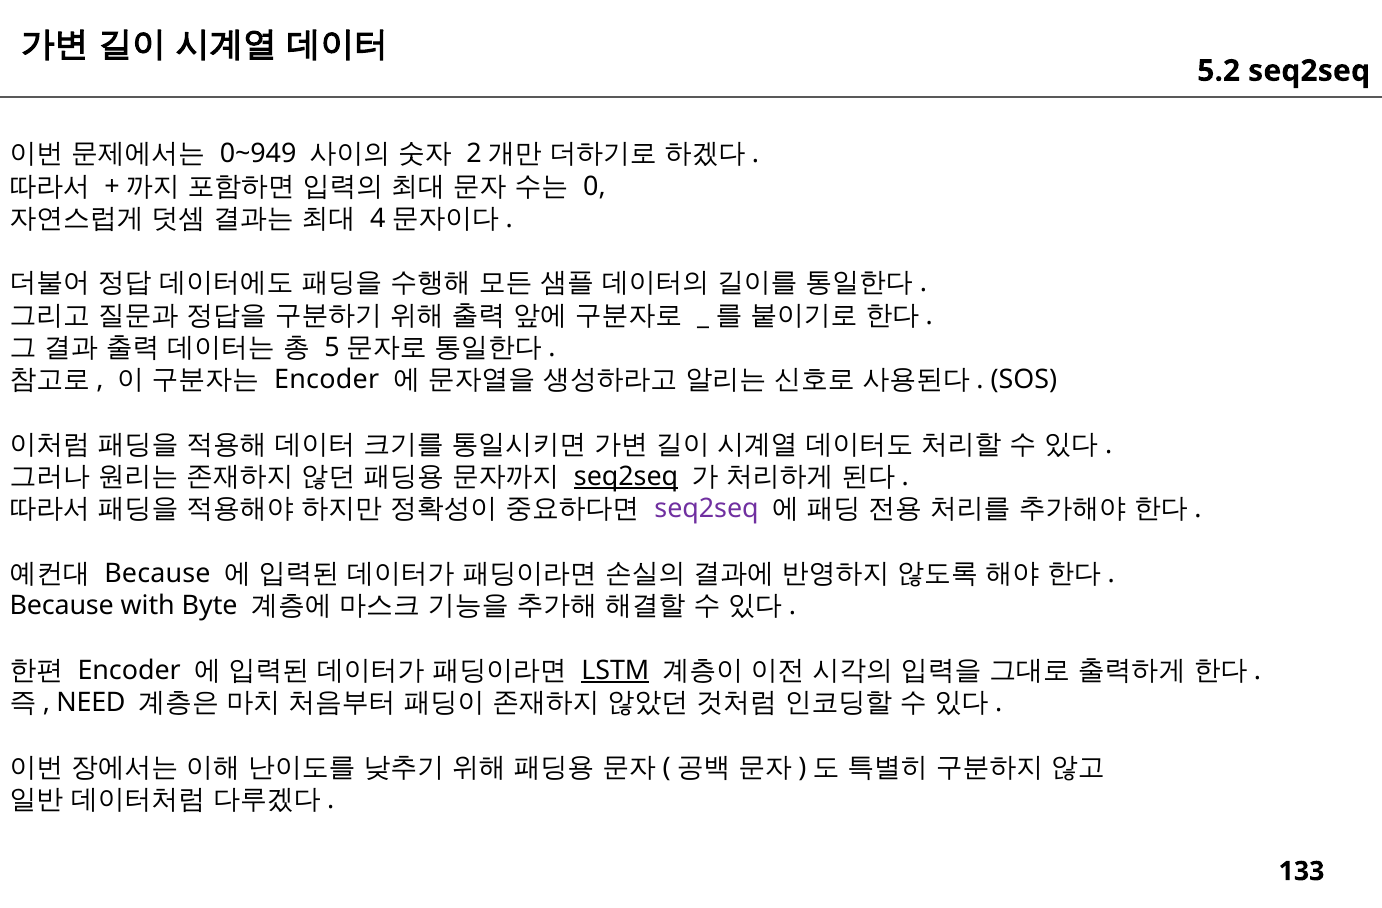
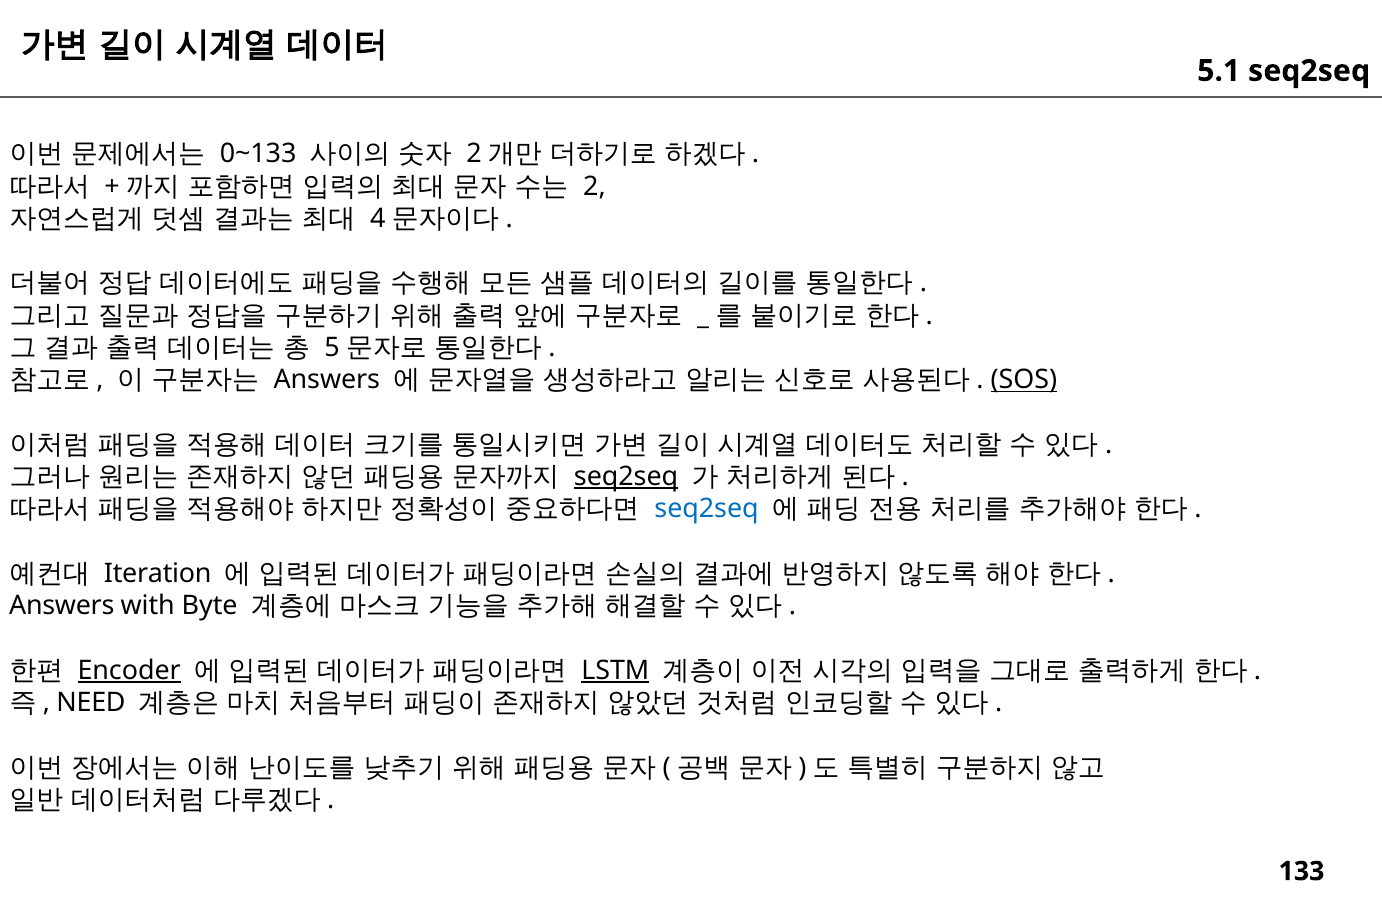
5.2: 5.2 -> 5.1
0~949: 0~949 -> 0~133
0: 0 -> 2
Encoder at (327, 380): Encoder -> Answers
SOS underline: none -> present
seq2seq at (707, 509) colour: purple -> blue
Because at (157, 573): Because -> Iteration
Because at (62, 606): Because -> Answers
Encoder at (129, 670) underline: none -> present
